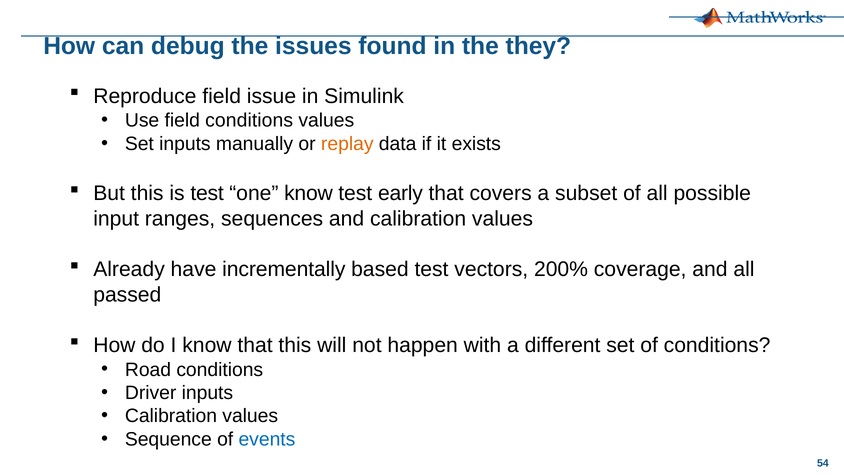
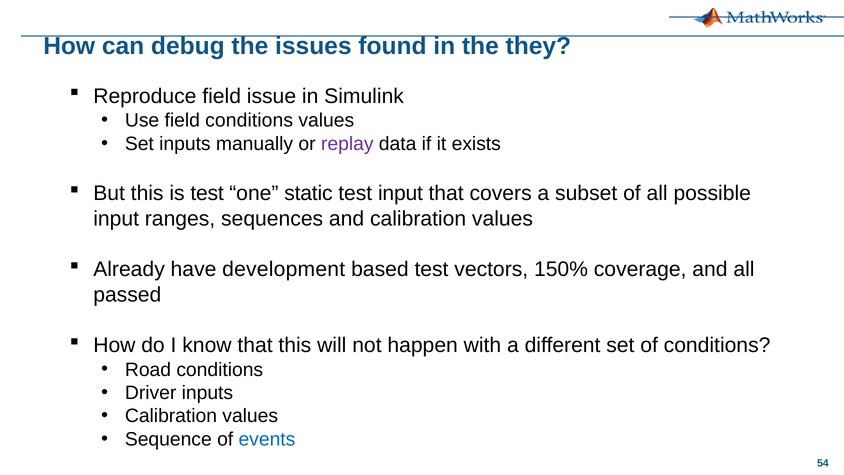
replay colour: orange -> purple
one know: know -> static
test early: early -> input
incrementally: incrementally -> development
200%: 200% -> 150%
